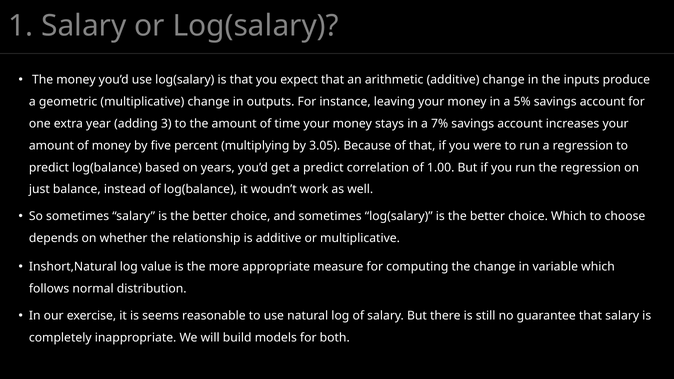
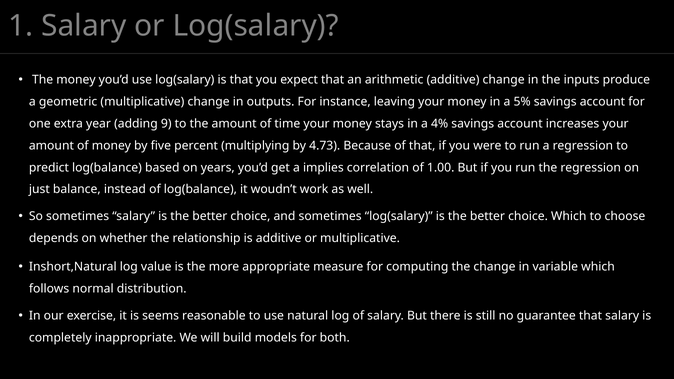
3: 3 -> 9
7%: 7% -> 4%
3.05: 3.05 -> 4.73
a predict: predict -> implies
